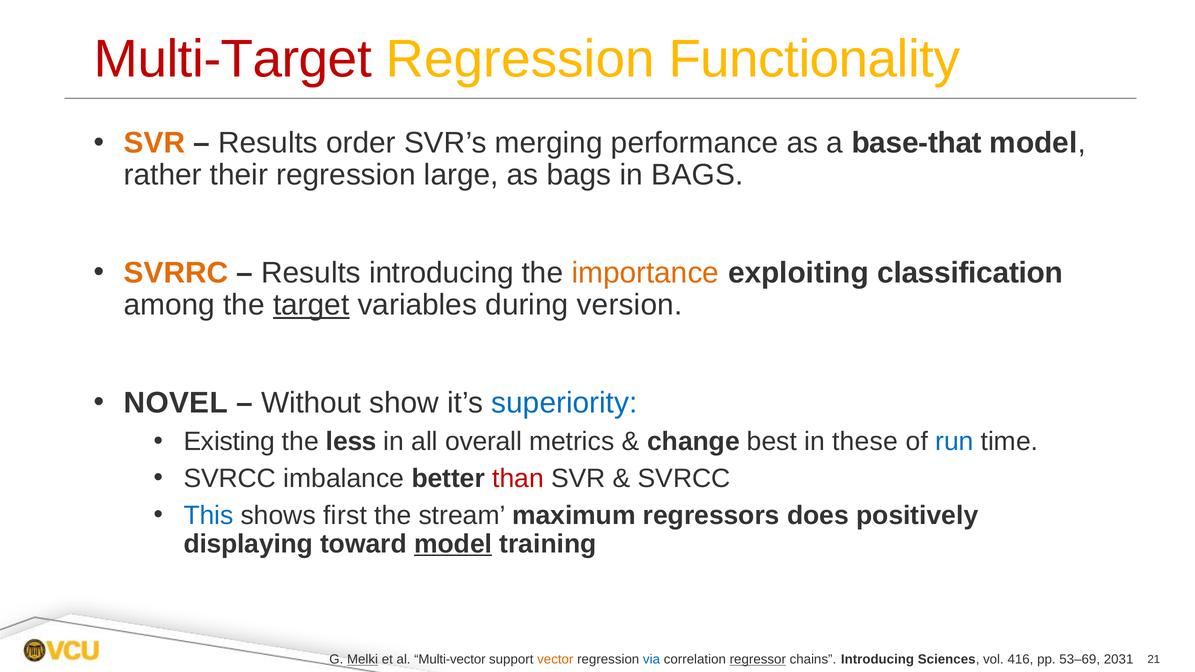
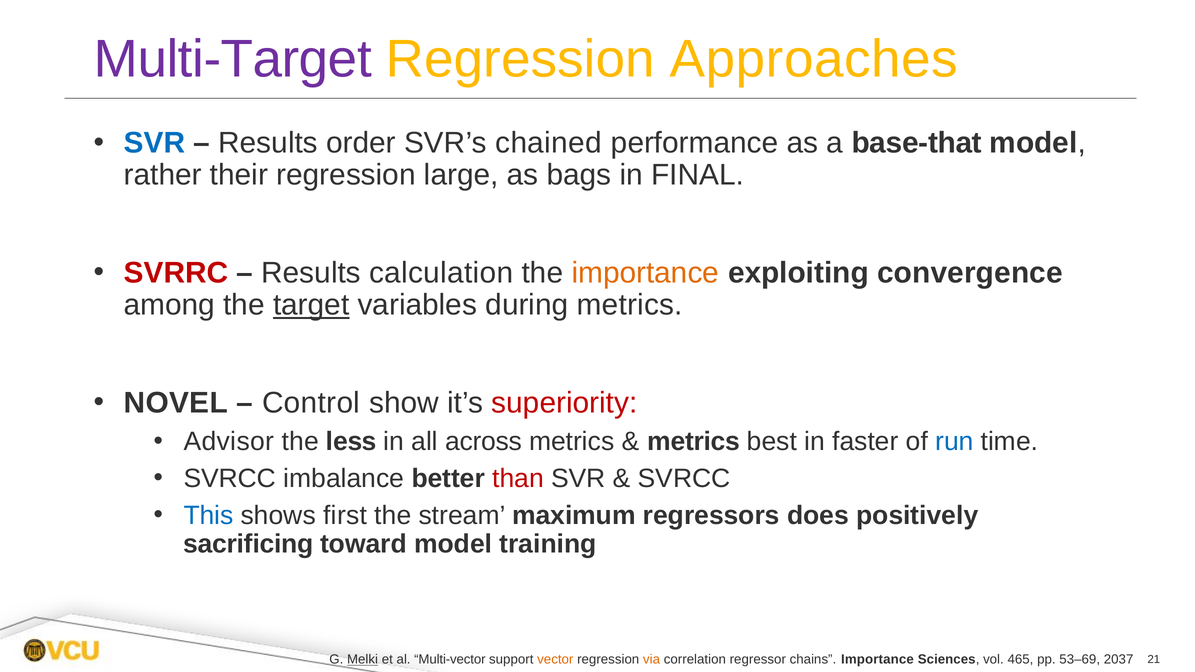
Multi-Target colour: red -> purple
Functionality: Functionality -> Approaches
SVR at (154, 143) colour: orange -> blue
merging: merging -> chained
in BAGS: BAGS -> FINAL
SVRRC colour: orange -> red
Results introducing: introducing -> calculation
classification: classification -> convergence
during version: version -> metrics
Without: Without -> Control
superiority colour: blue -> red
Existing: Existing -> Advisor
overall: overall -> across
change at (694, 442): change -> metrics
these: these -> faster
displaying: displaying -> sacrificing
model at (453, 544) underline: present -> none
via colour: blue -> orange
regressor underline: present -> none
chains Introducing: Introducing -> Importance
416: 416 -> 465
2031: 2031 -> 2037
